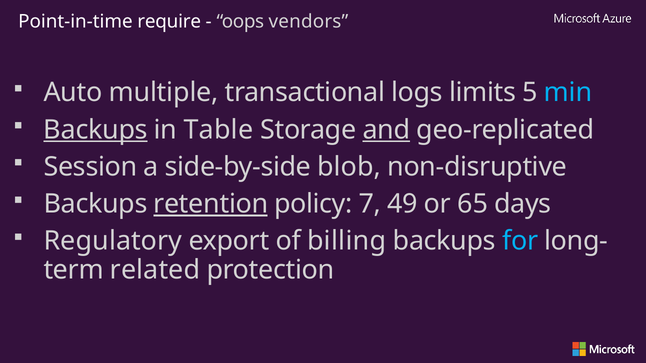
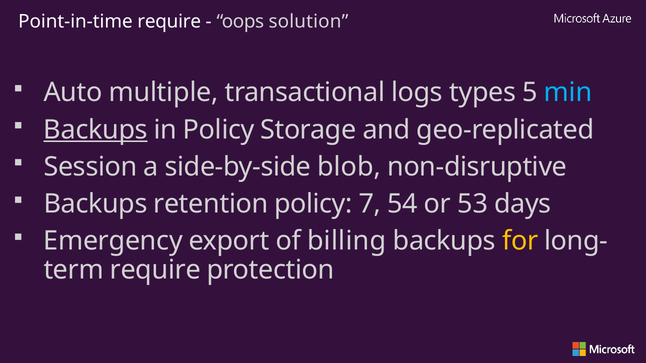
vendors: vendors -> solution
limits: limits -> types
in Table: Table -> Policy
and underline: present -> none
retention underline: present -> none
49: 49 -> 54
65: 65 -> 53
Regulatory: Regulatory -> Emergency
for colour: light blue -> yellow
related at (155, 270): related -> require
